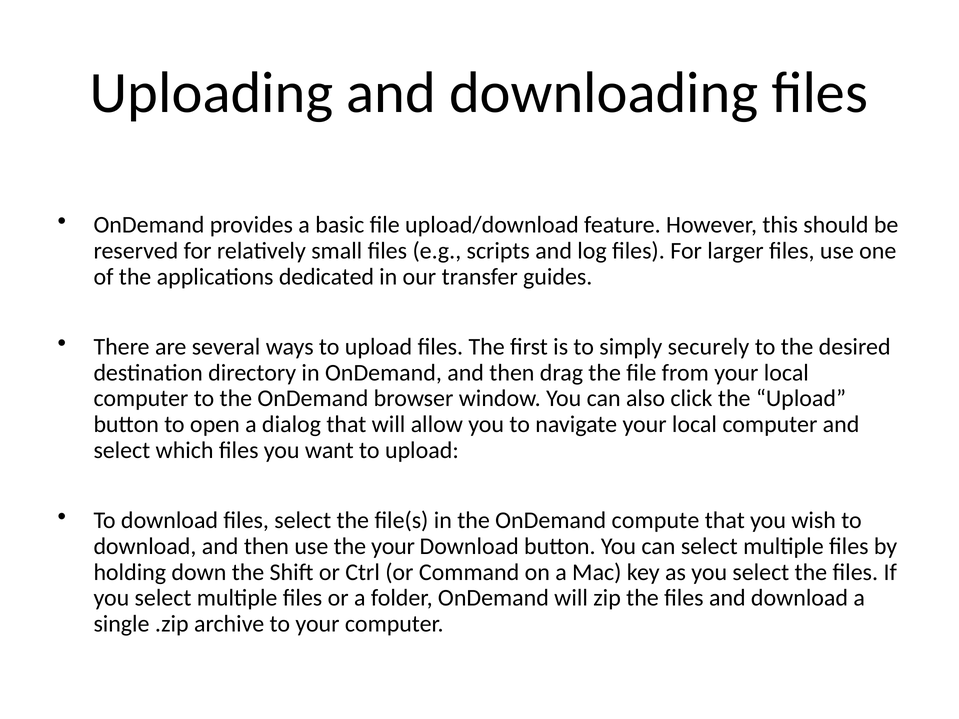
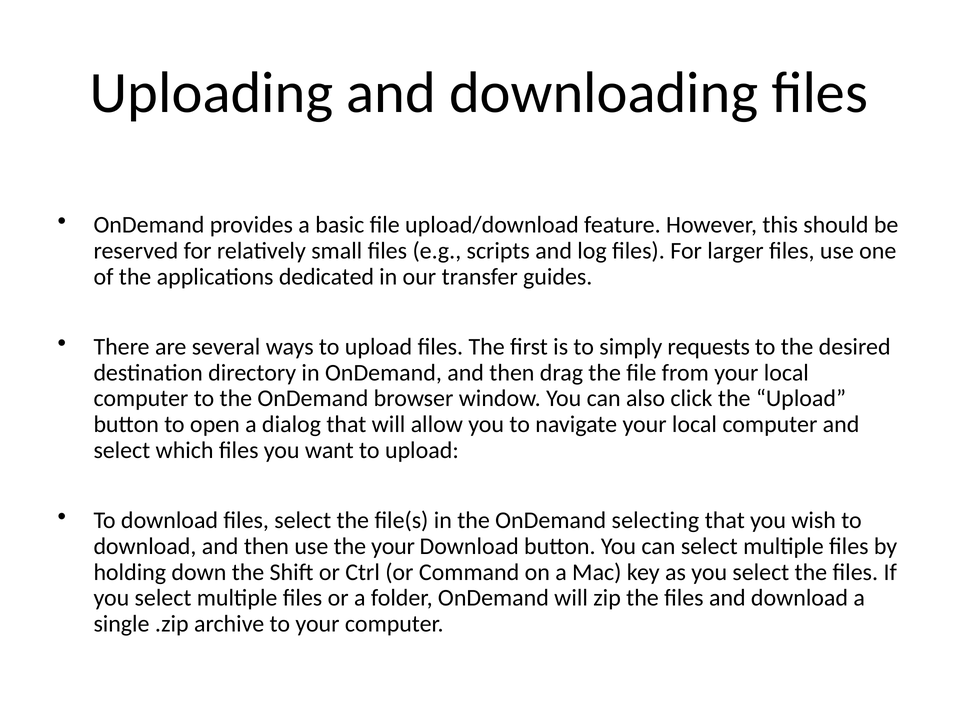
securely: securely -> requests
compute: compute -> selecting
